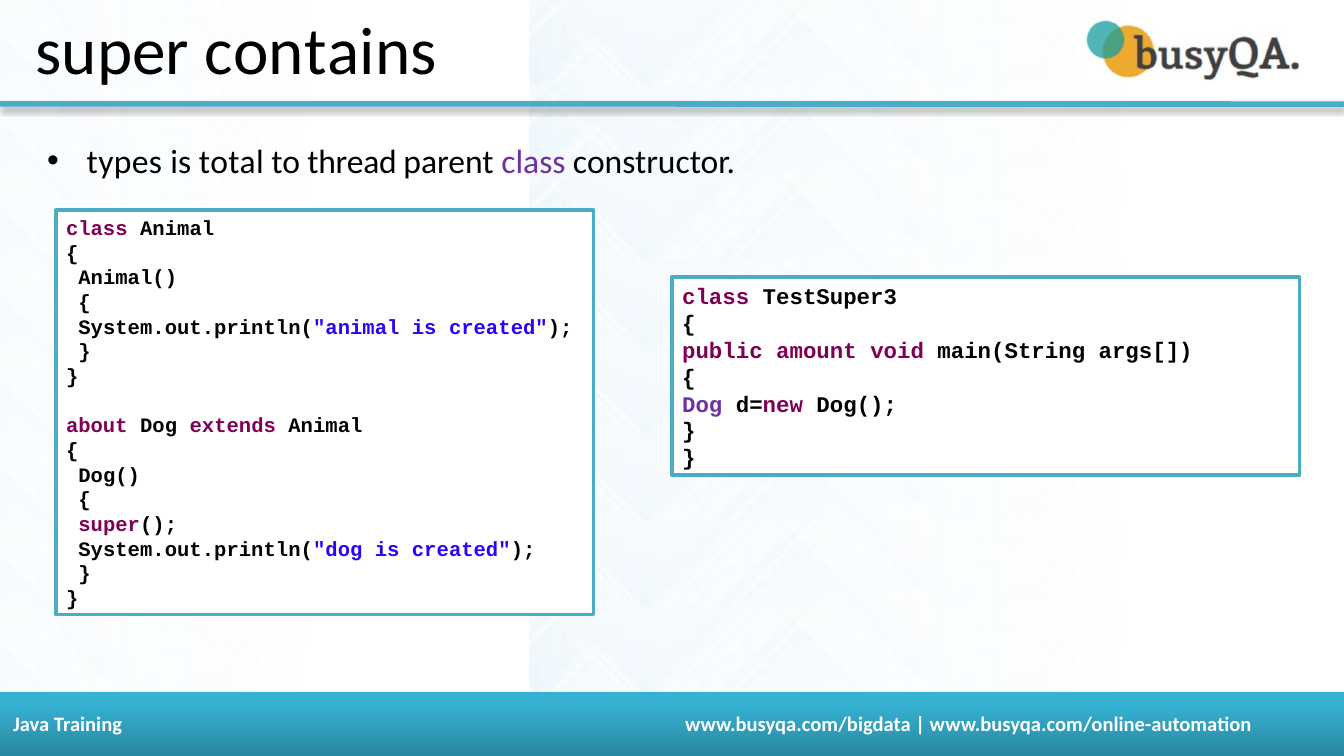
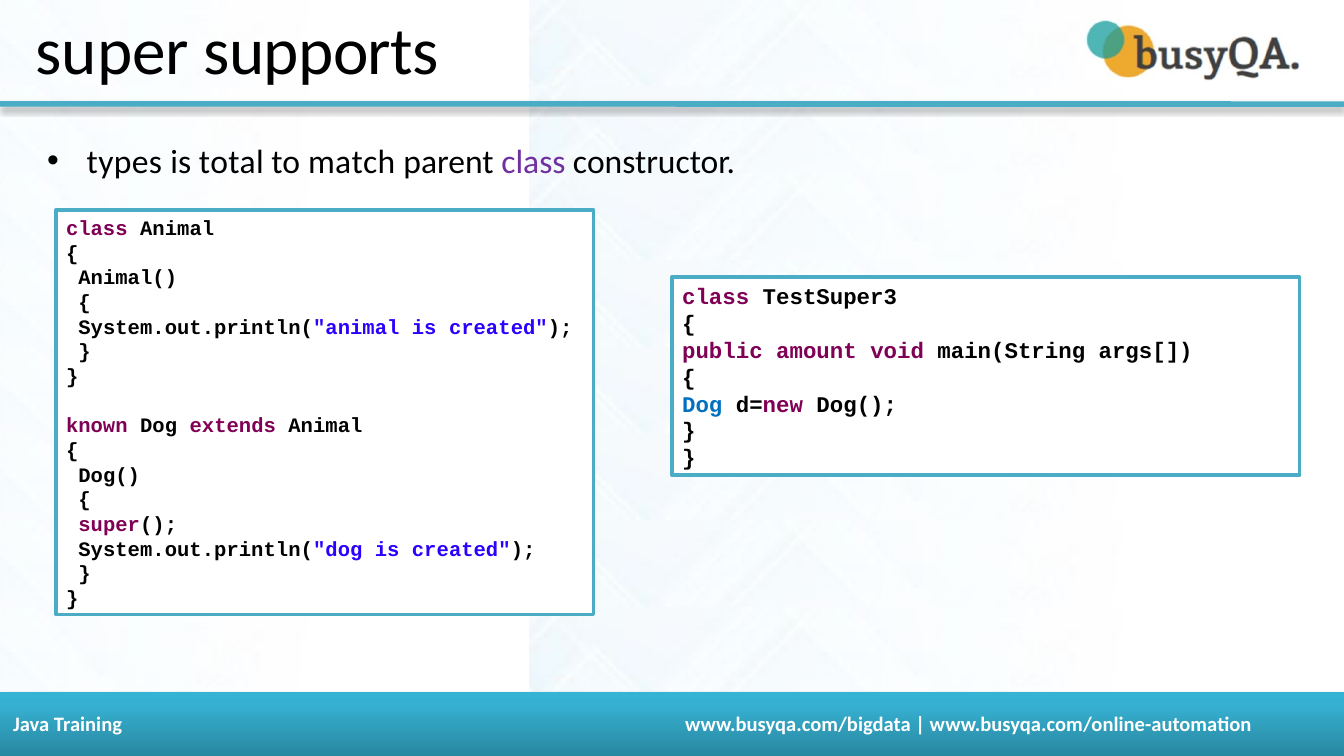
contains: contains -> supports
thread: thread -> match
Dog at (702, 405) colour: purple -> blue
about: about -> known
